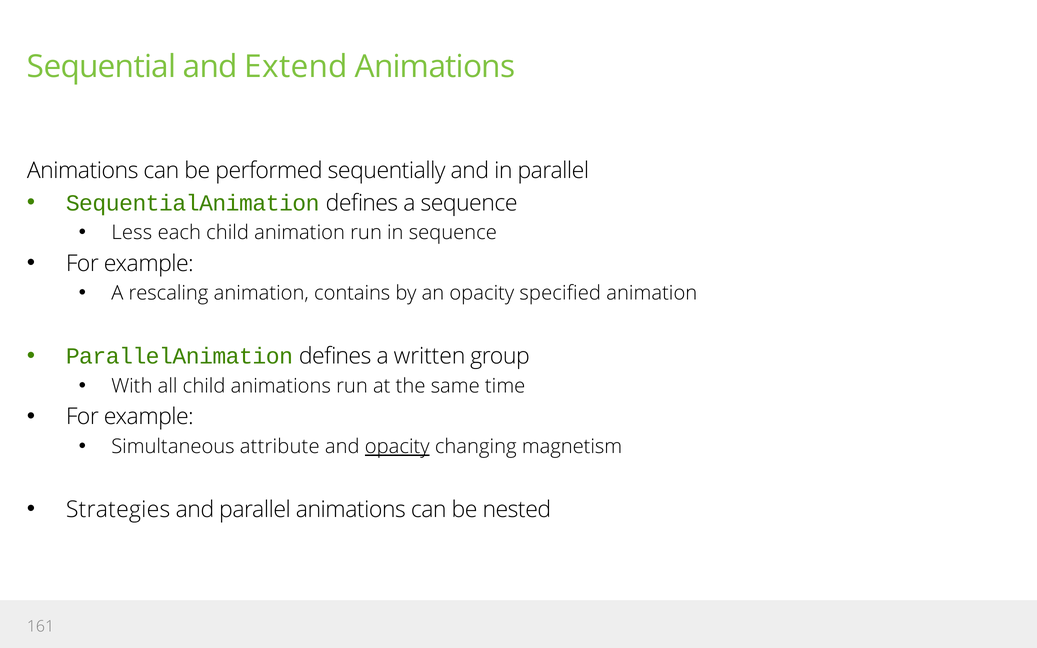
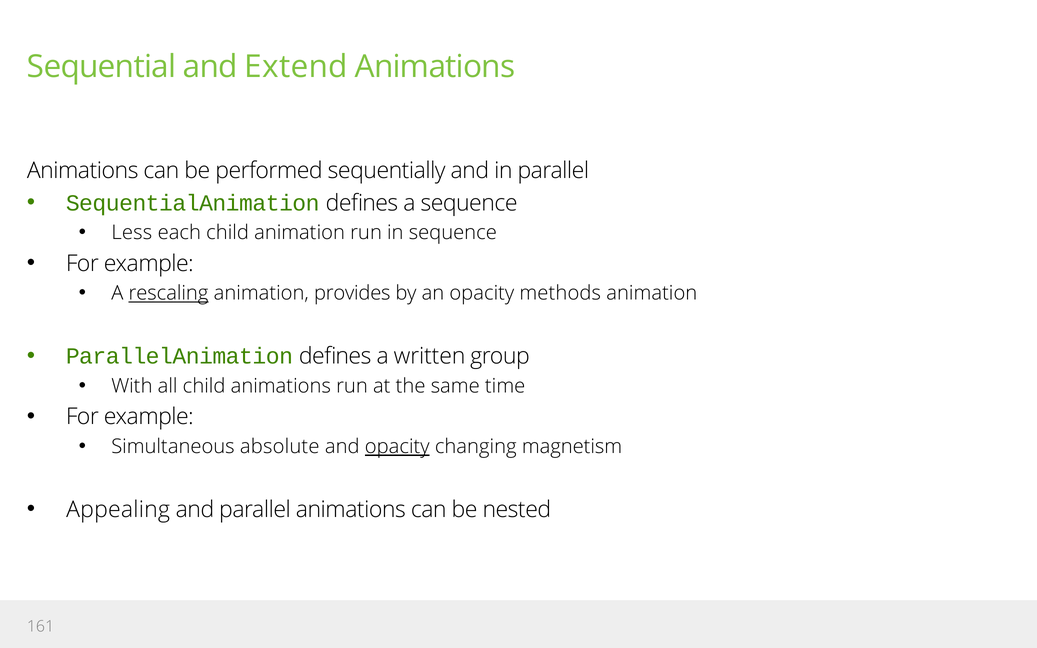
rescaling underline: none -> present
contains: contains -> provides
specified: specified -> methods
attribute: attribute -> absolute
Strategies: Strategies -> Appealing
